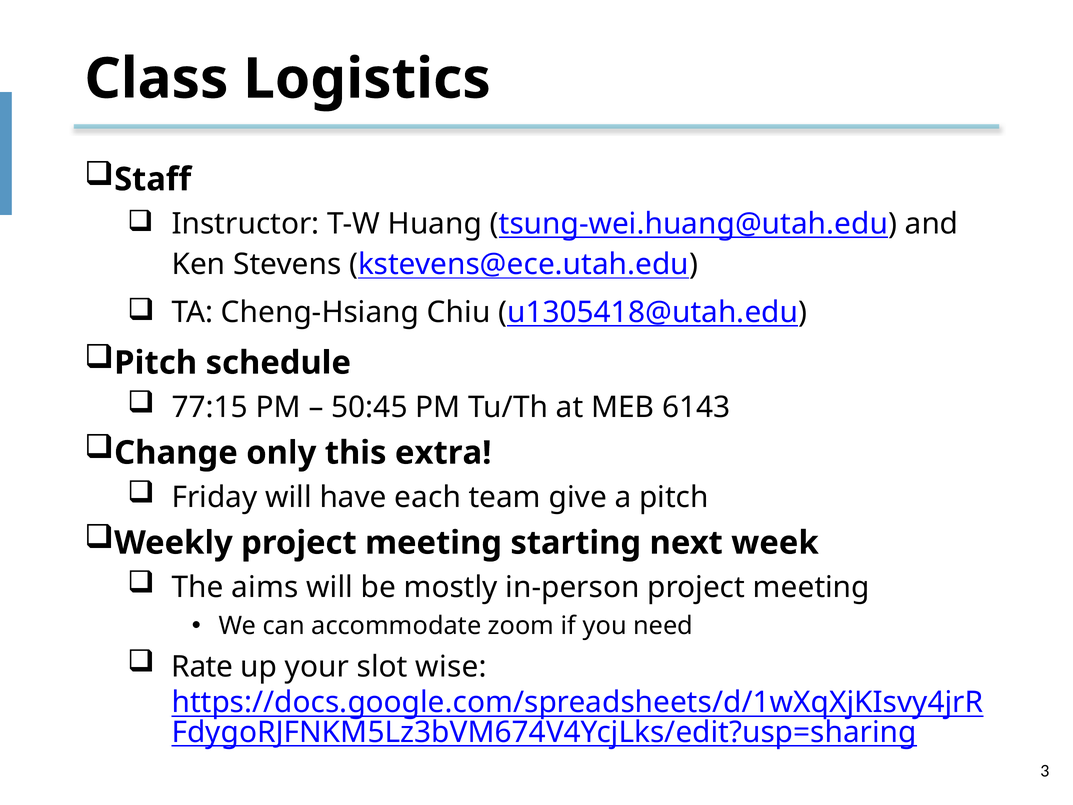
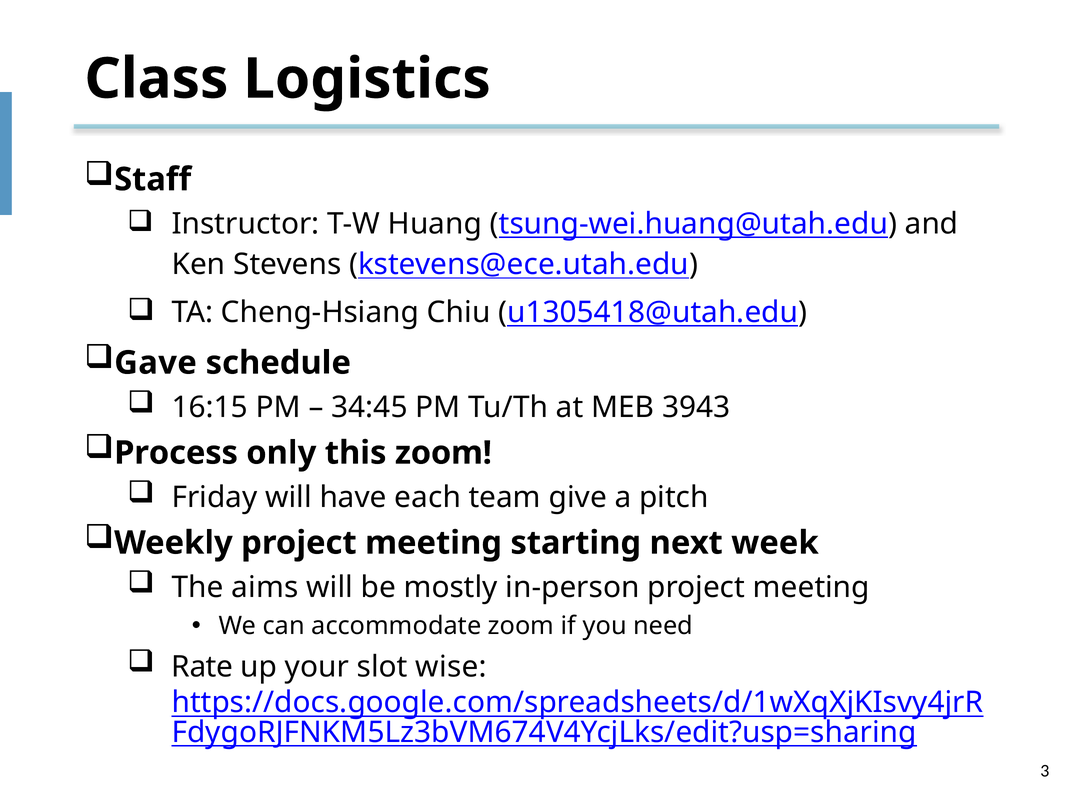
Pitch at (156, 363): Pitch -> Gave
77:15: 77:15 -> 16:15
50:45: 50:45 -> 34:45
6143: 6143 -> 3943
Change: Change -> Process
this extra: extra -> zoom
